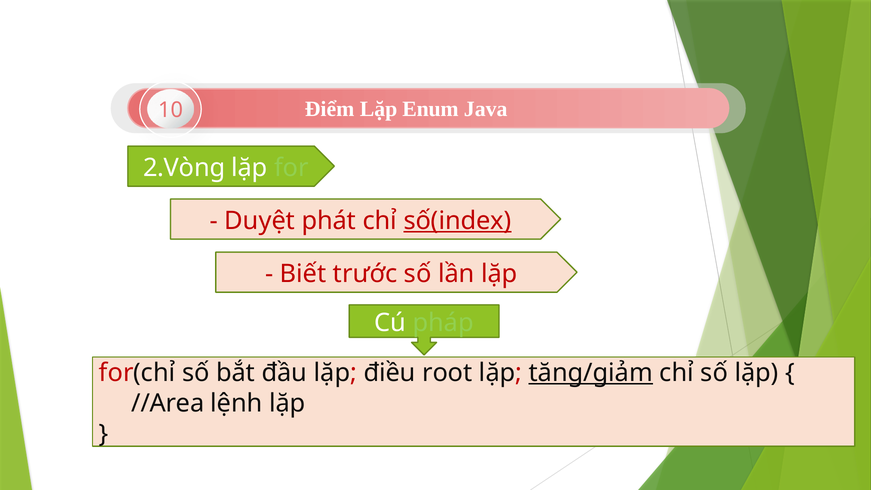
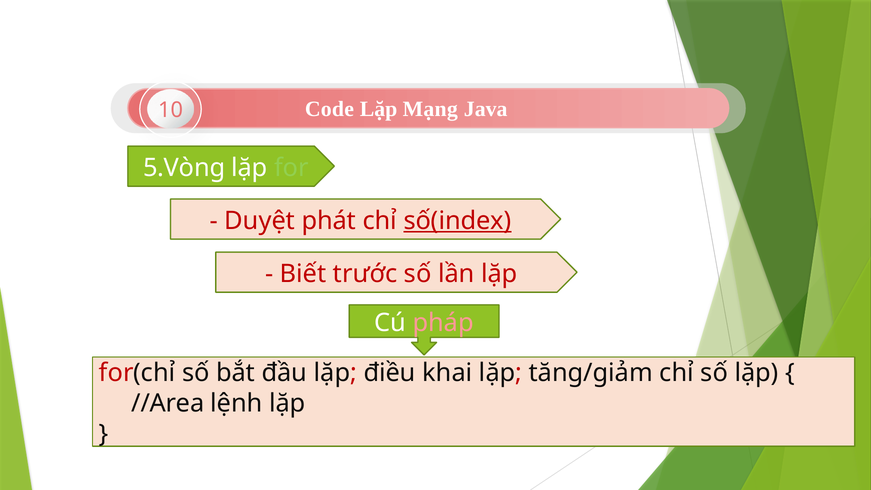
Điểm: Điểm -> Code
Enum: Enum -> Mạng
2.Vòng: 2.Vòng -> 5.Vòng
pháp colour: light green -> pink
root: root -> khai
tăng/giảm underline: present -> none
